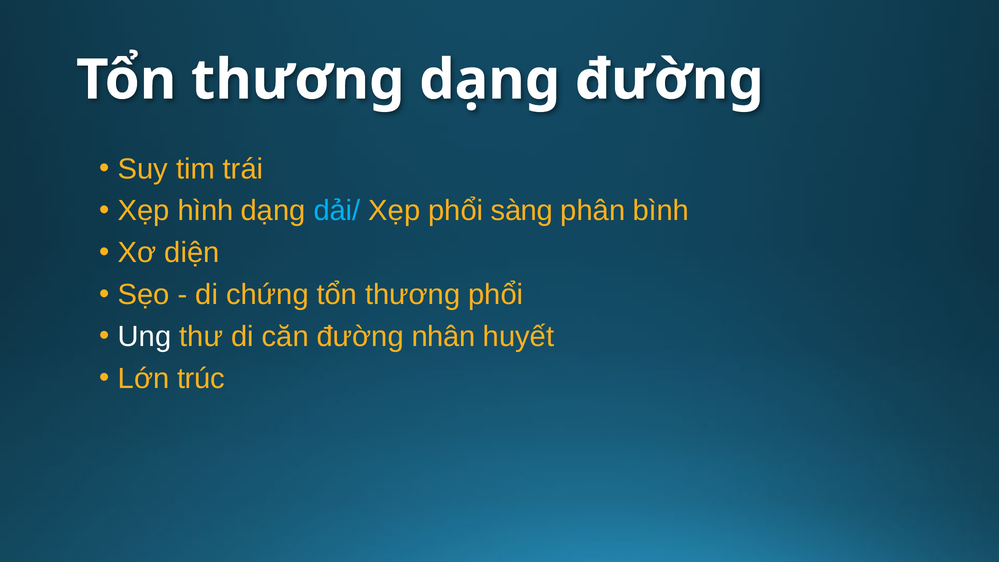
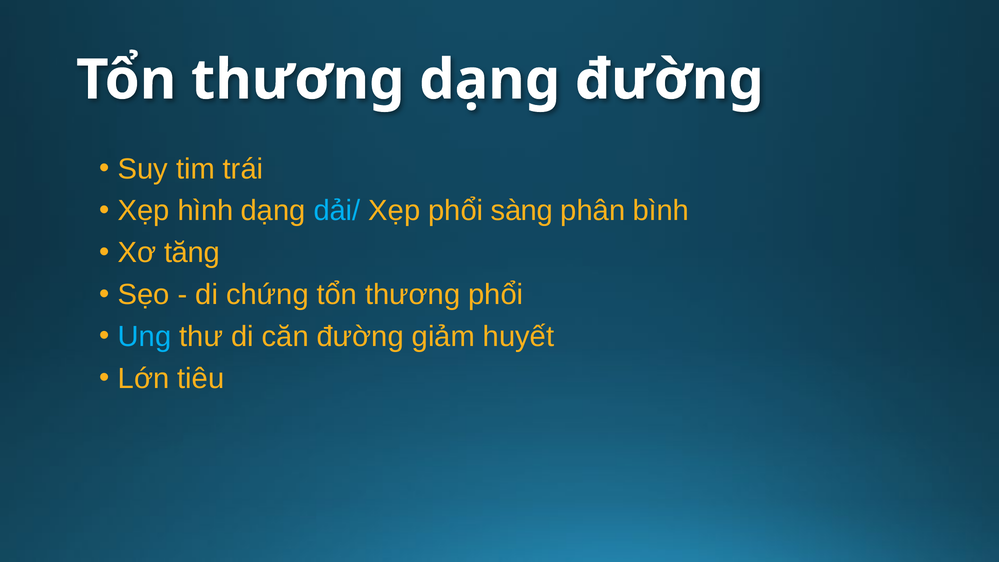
diện: diện -> tăng
Ung colour: white -> light blue
nhân: nhân -> giảm
trúc: trúc -> tiêu
